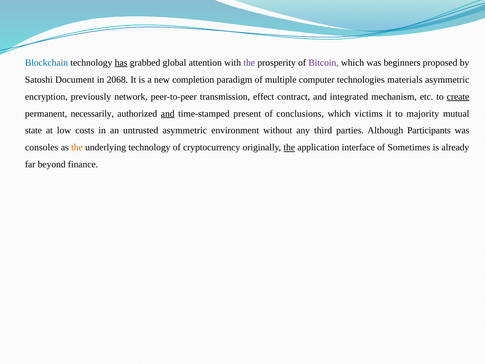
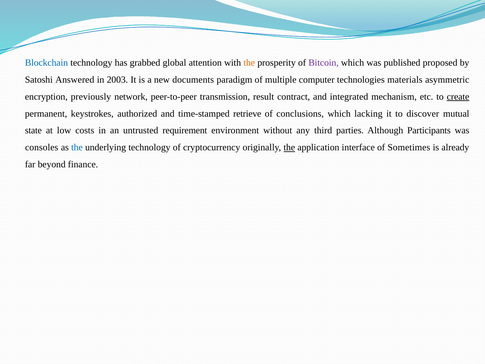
has underline: present -> none
the at (249, 63) colour: purple -> orange
beginners: beginners -> published
Document: Document -> Answered
2068: 2068 -> 2003
completion: completion -> documents
effect: effect -> result
necessarily: necessarily -> keystrokes
and at (168, 113) underline: present -> none
present: present -> retrieve
victims: victims -> lacking
majority: majority -> discover
untrusted asymmetric: asymmetric -> requirement
the at (77, 147) colour: orange -> blue
